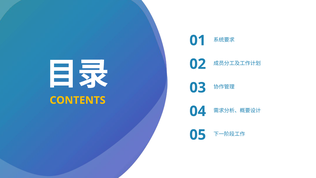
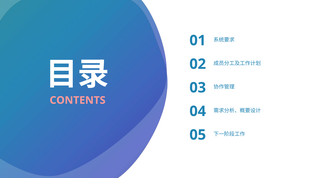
CONTENTS colour: yellow -> pink
